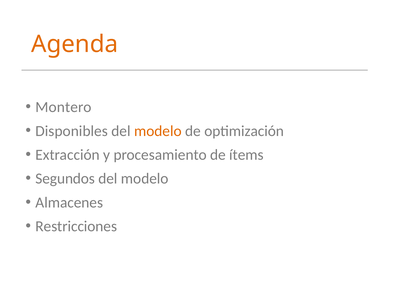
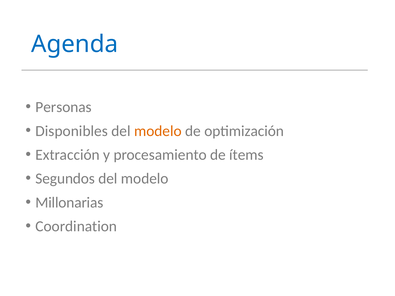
Agenda colour: orange -> blue
Montero: Montero -> Personas
Almacenes: Almacenes -> Millonarias
Restricciones: Restricciones -> Coordination
